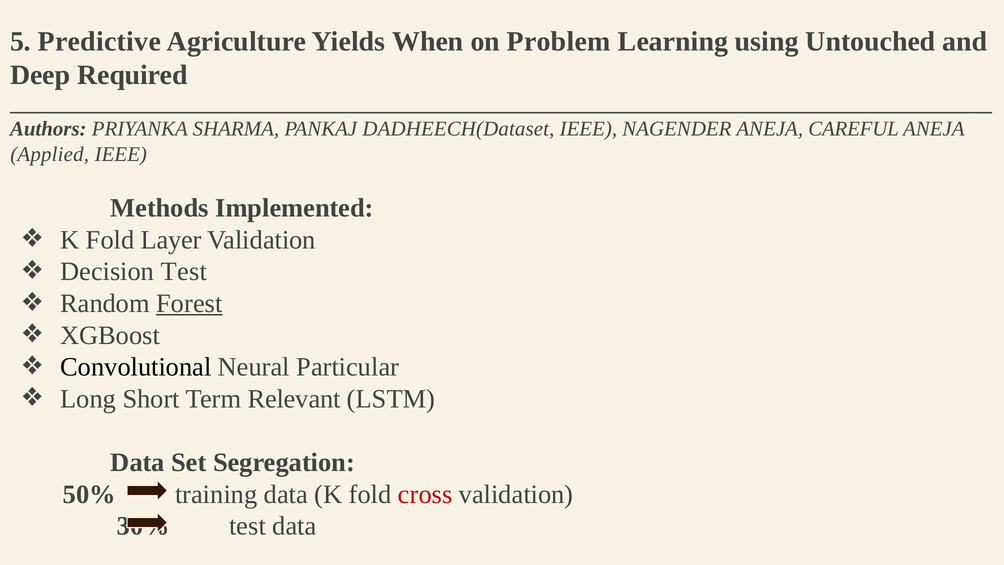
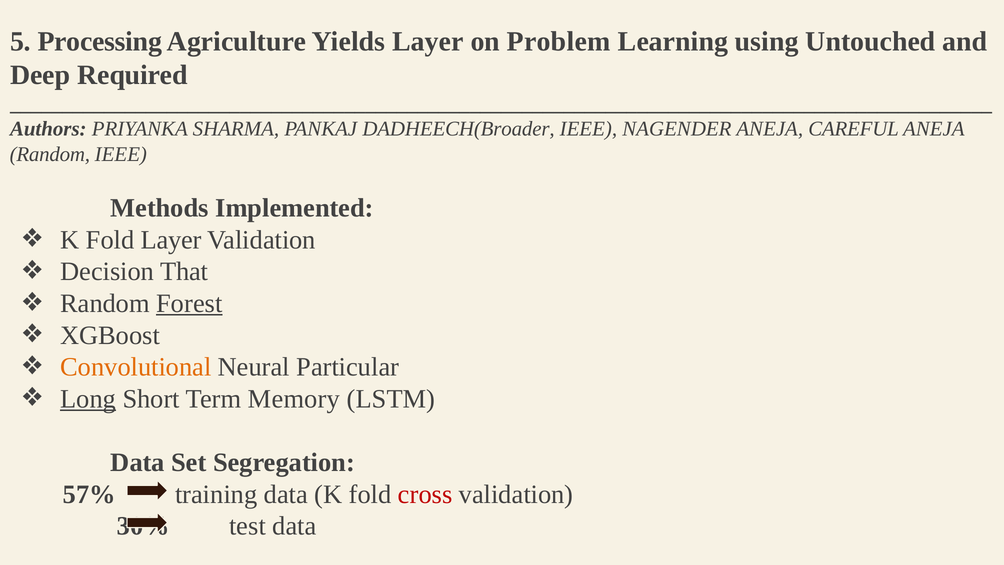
Predictive: Predictive -> Processing
Yields When: When -> Layer
DADHEECH(Dataset: DADHEECH(Dataset -> DADHEECH(Broader
Applied at (50, 154): Applied -> Random
Decision Test: Test -> That
Convolutional colour: black -> orange
Long underline: none -> present
Relevant: Relevant -> Memory
50%: 50% -> 57%
